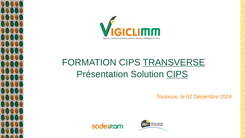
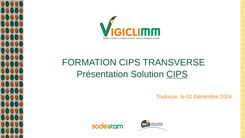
TRANSVERSE underline: present -> none
